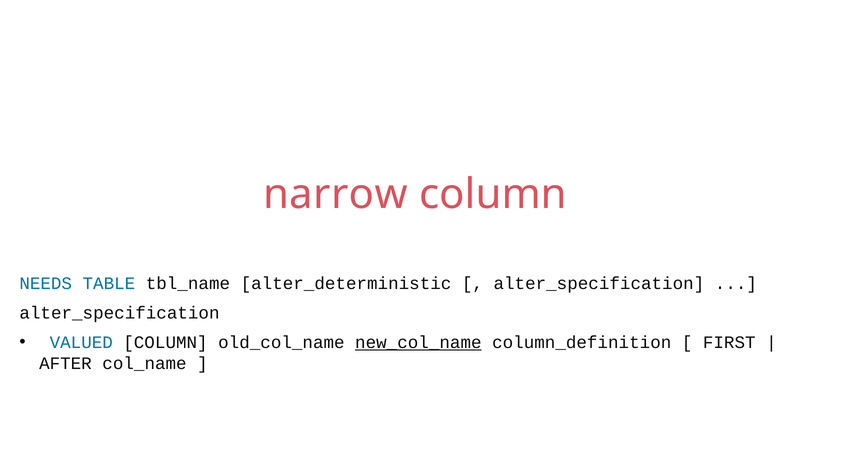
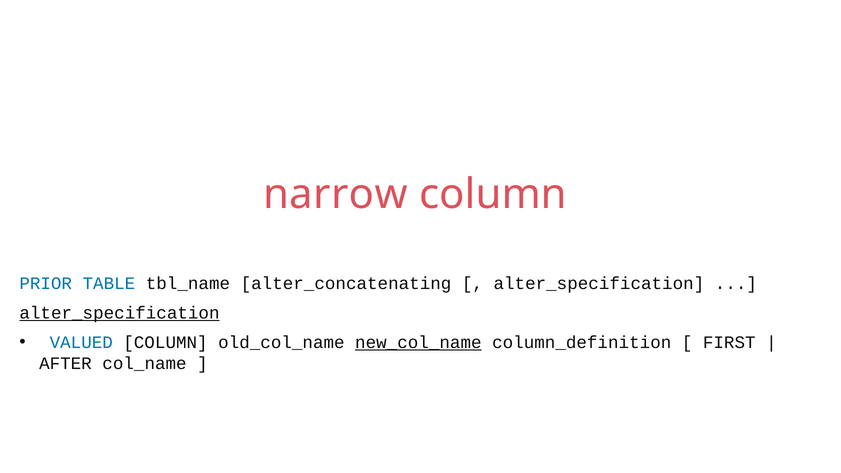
NEEDS: NEEDS -> PRIOR
alter_deterministic: alter_deterministic -> alter_concatenating
alter_specification at (119, 313) underline: none -> present
